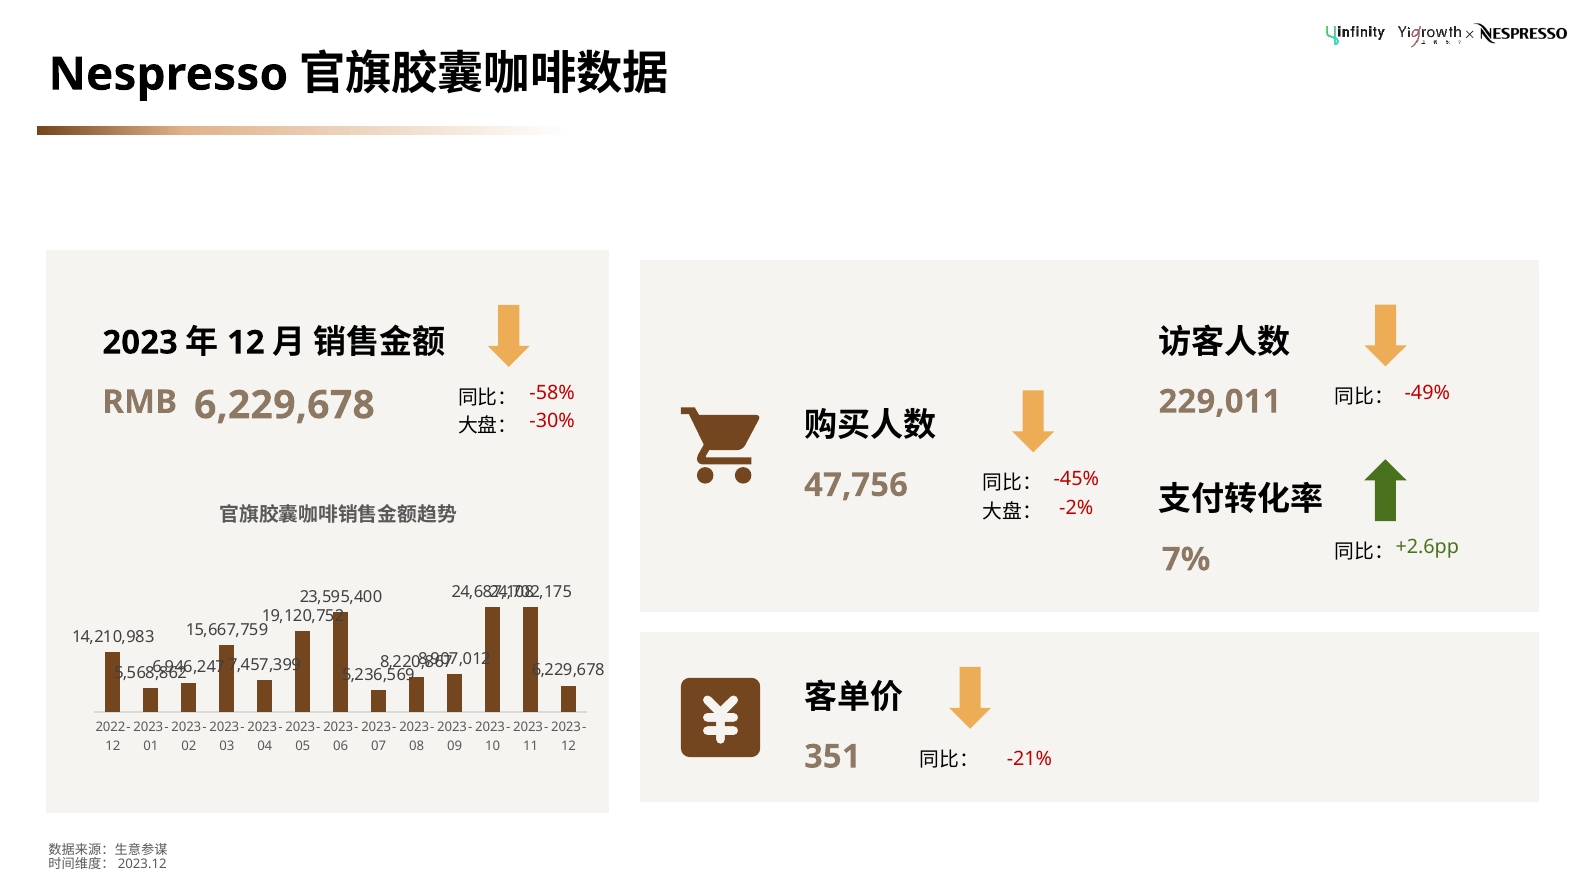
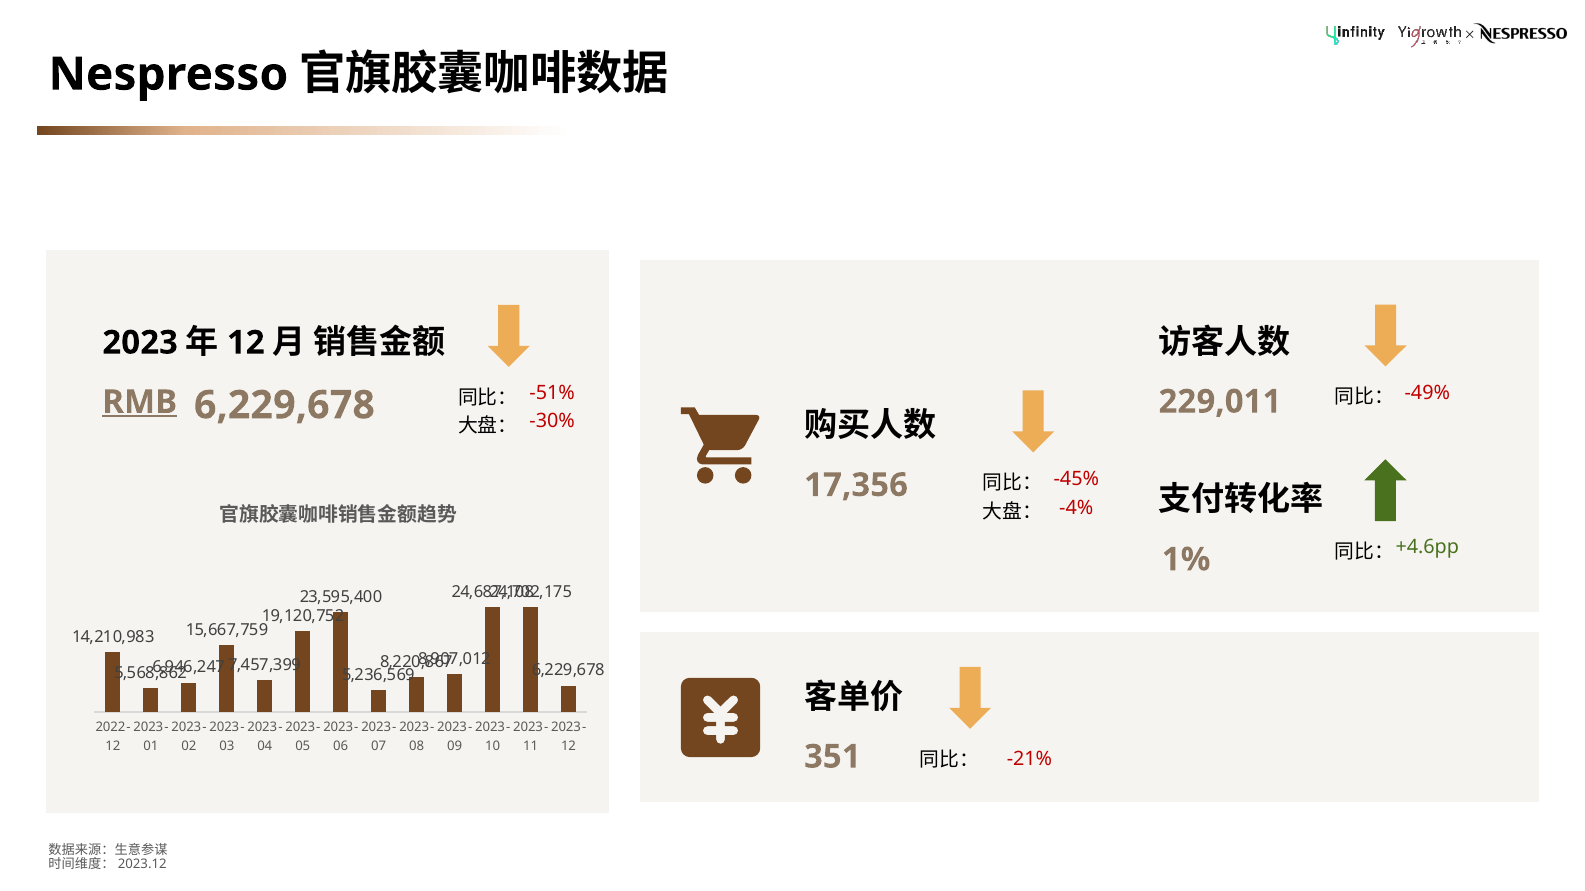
-58%: -58% -> -51%
RMB underline: none -> present
47,756: 47,756 -> 17,356
-2%: -2% -> -4%
+2.6pp: +2.6pp -> +4.6pp
7%: 7% -> 1%
